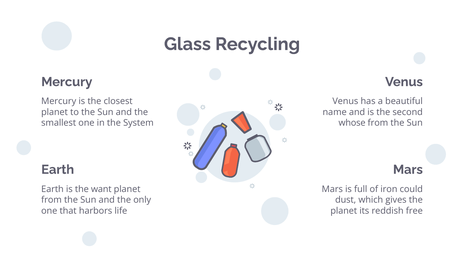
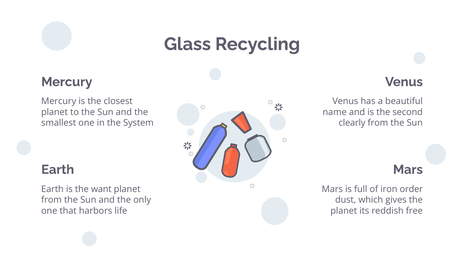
whose: whose -> clearly
could: could -> order
